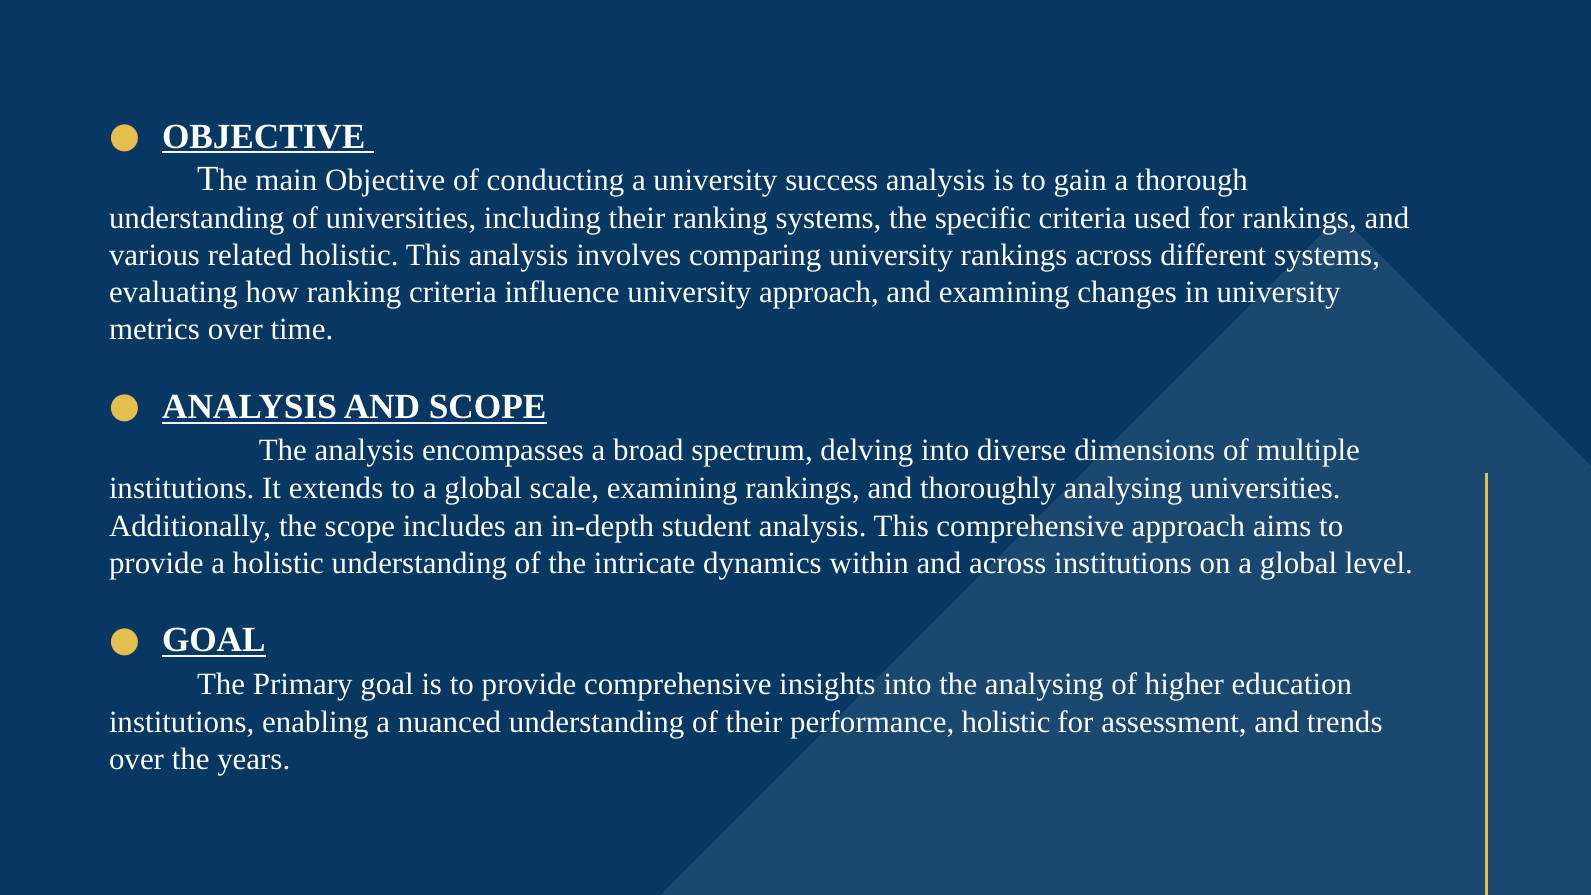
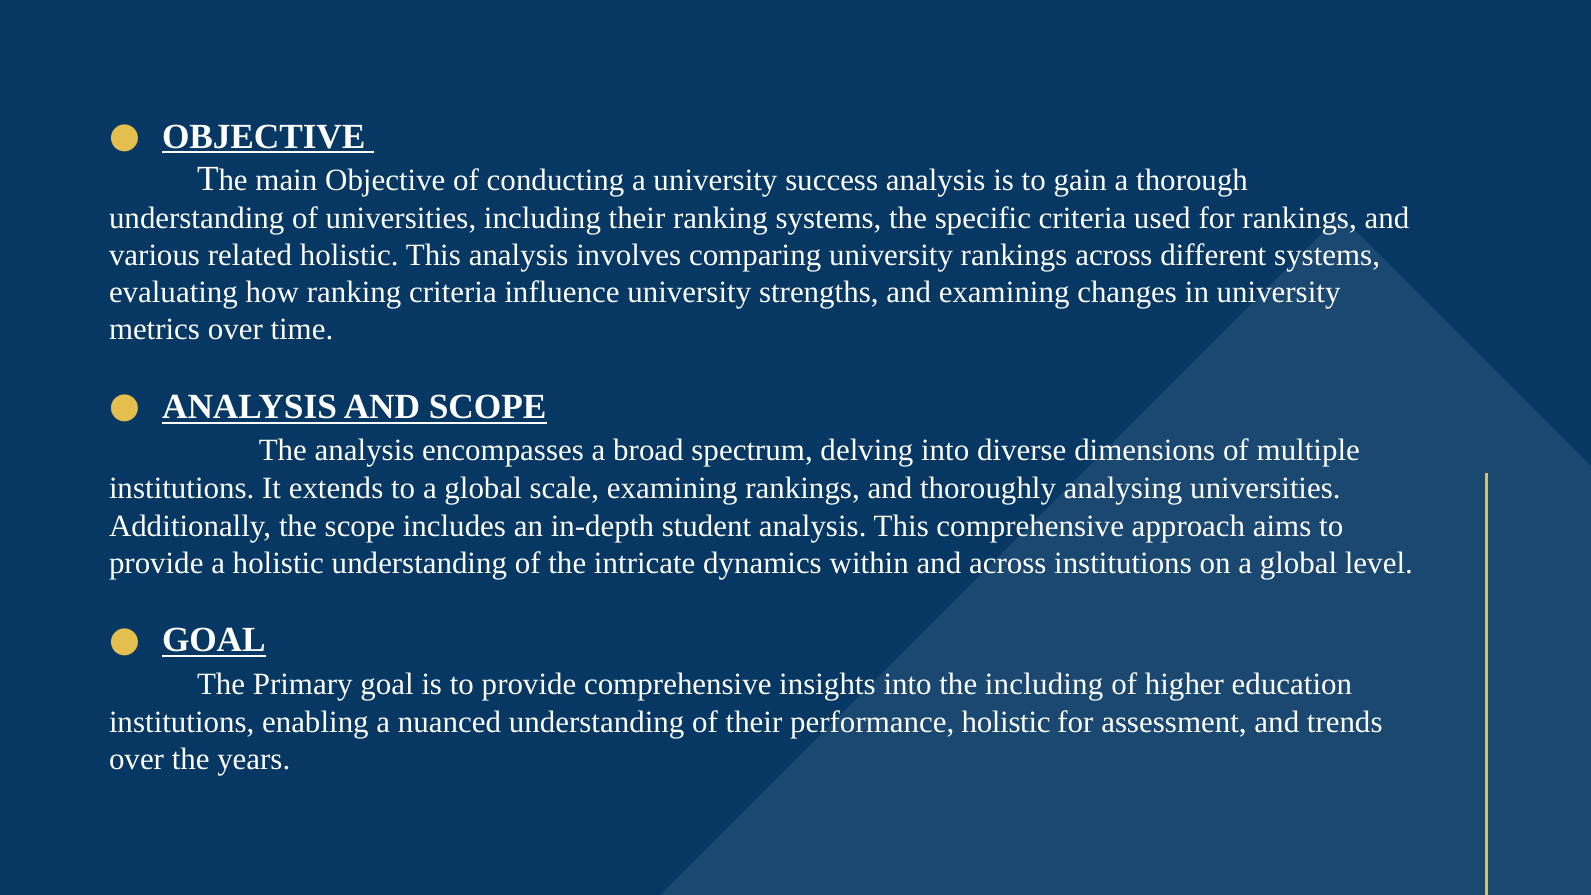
university approach: approach -> strengths
the analysing: analysing -> including
